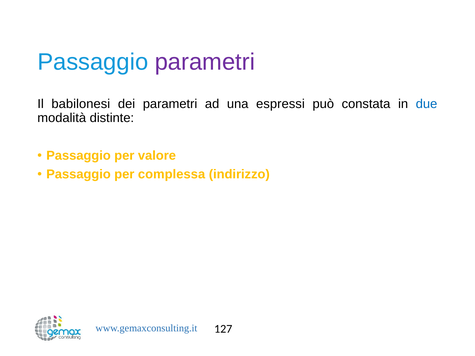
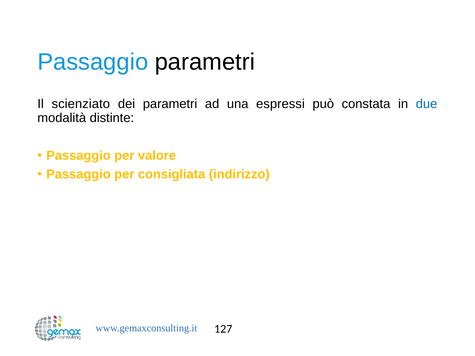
parametri at (205, 62) colour: purple -> black
babilonesi: babilonesi -> scienziato
complessa: complessa -> consigliata
